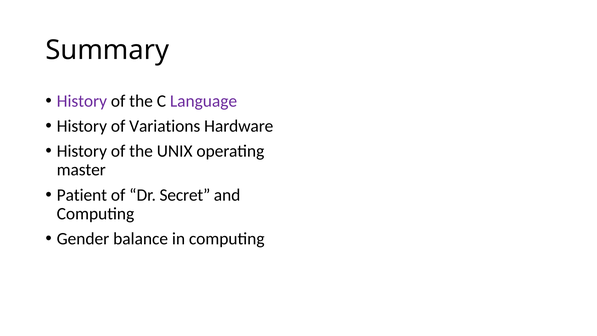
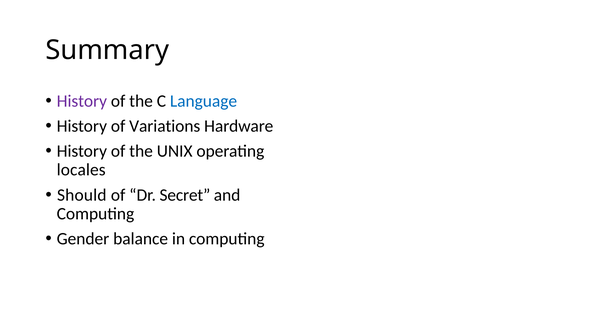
Language colour: purple -> blue
master: master -> locales
Patient: Patient -> Should
